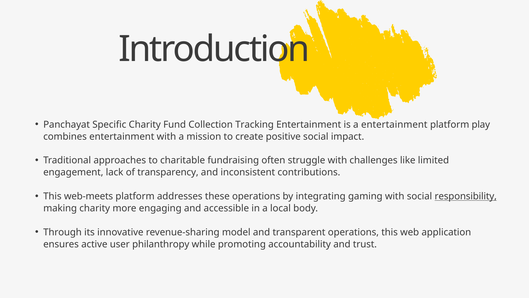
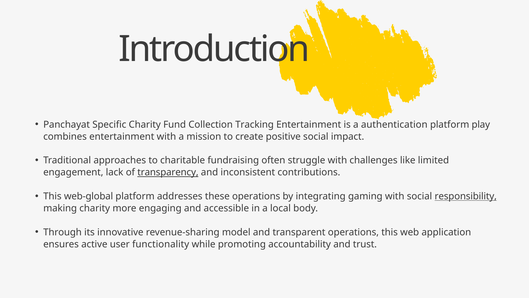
a entertainment: entertainment -> authentication
transparency underline: none -> present
web-meets: web-meets -> web-global
philanthropy: philanthropy -> functionality
